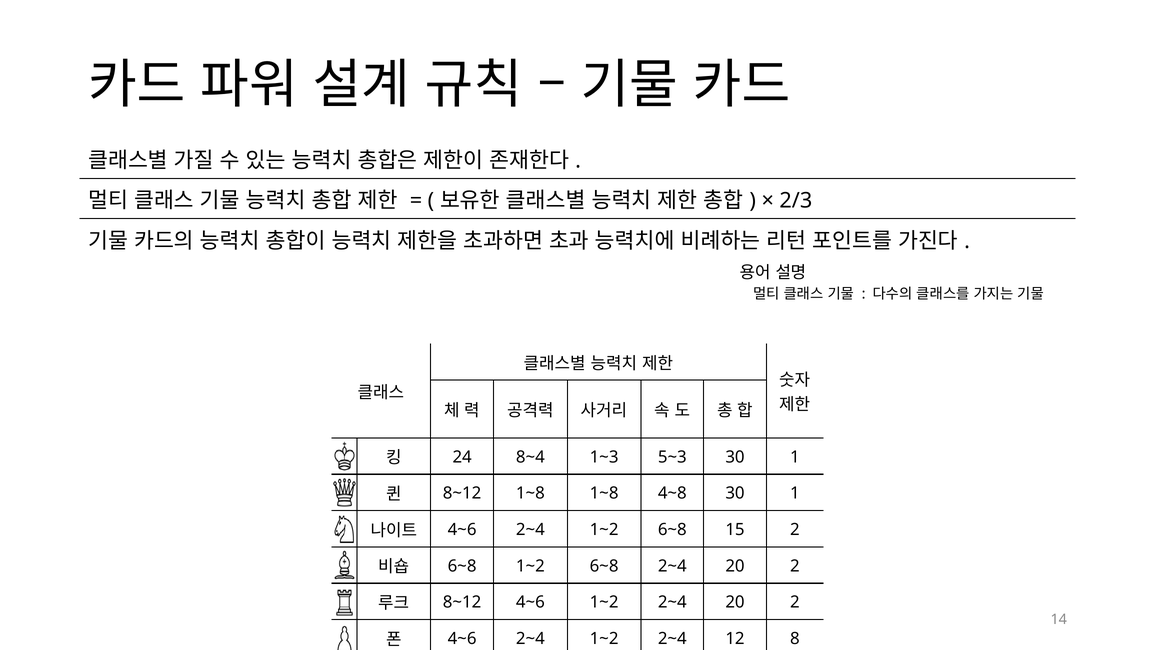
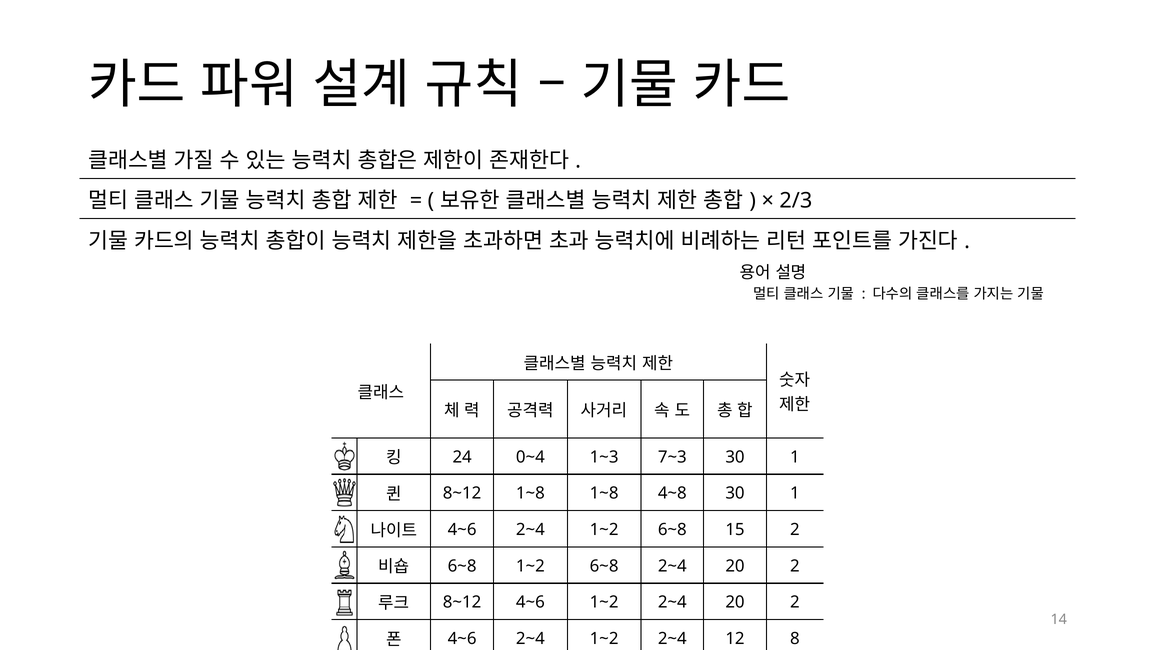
8~4: 8~4 -> 0~4
5~3: 5~3 -> 7~3
